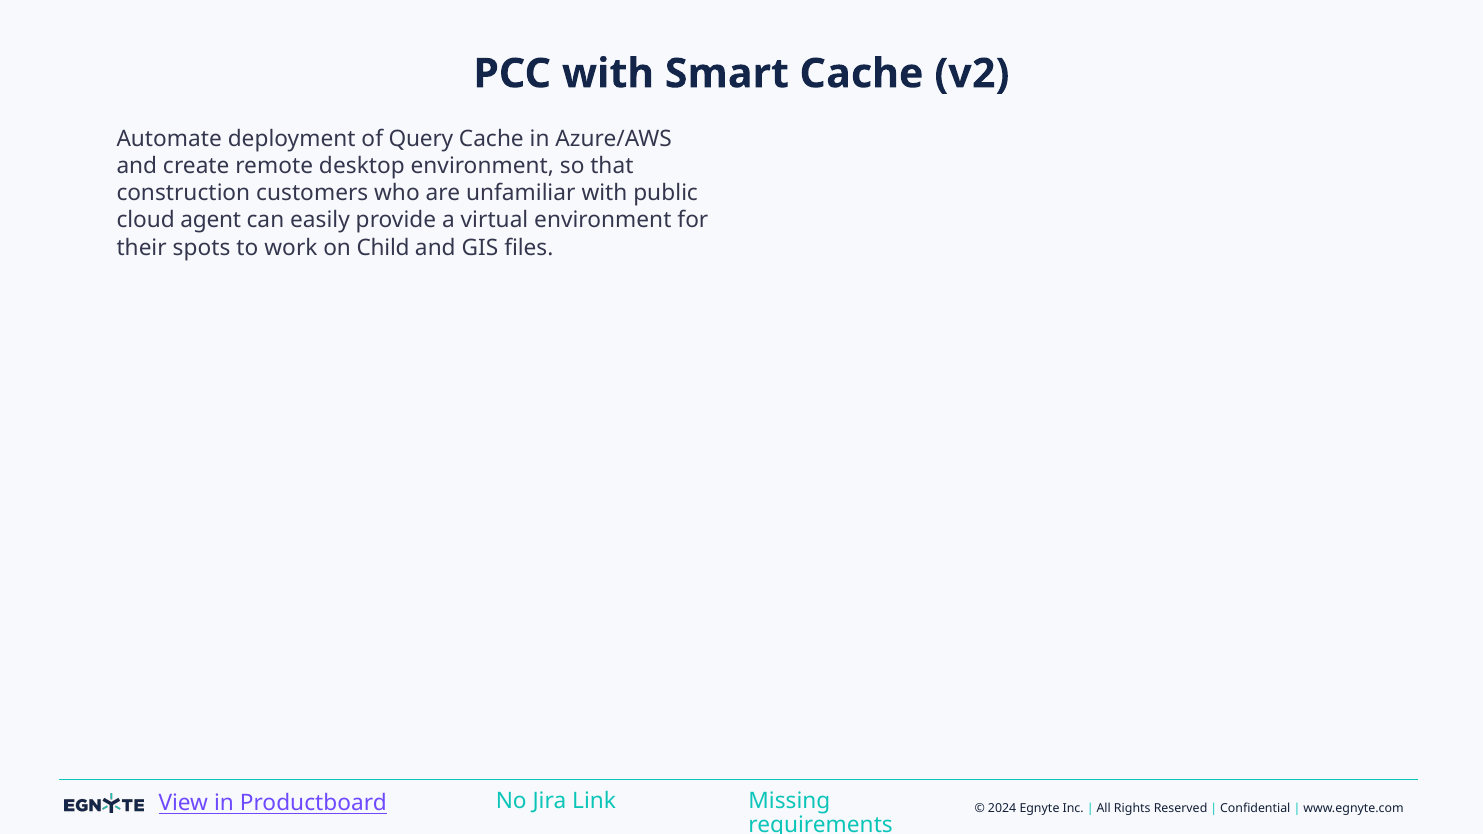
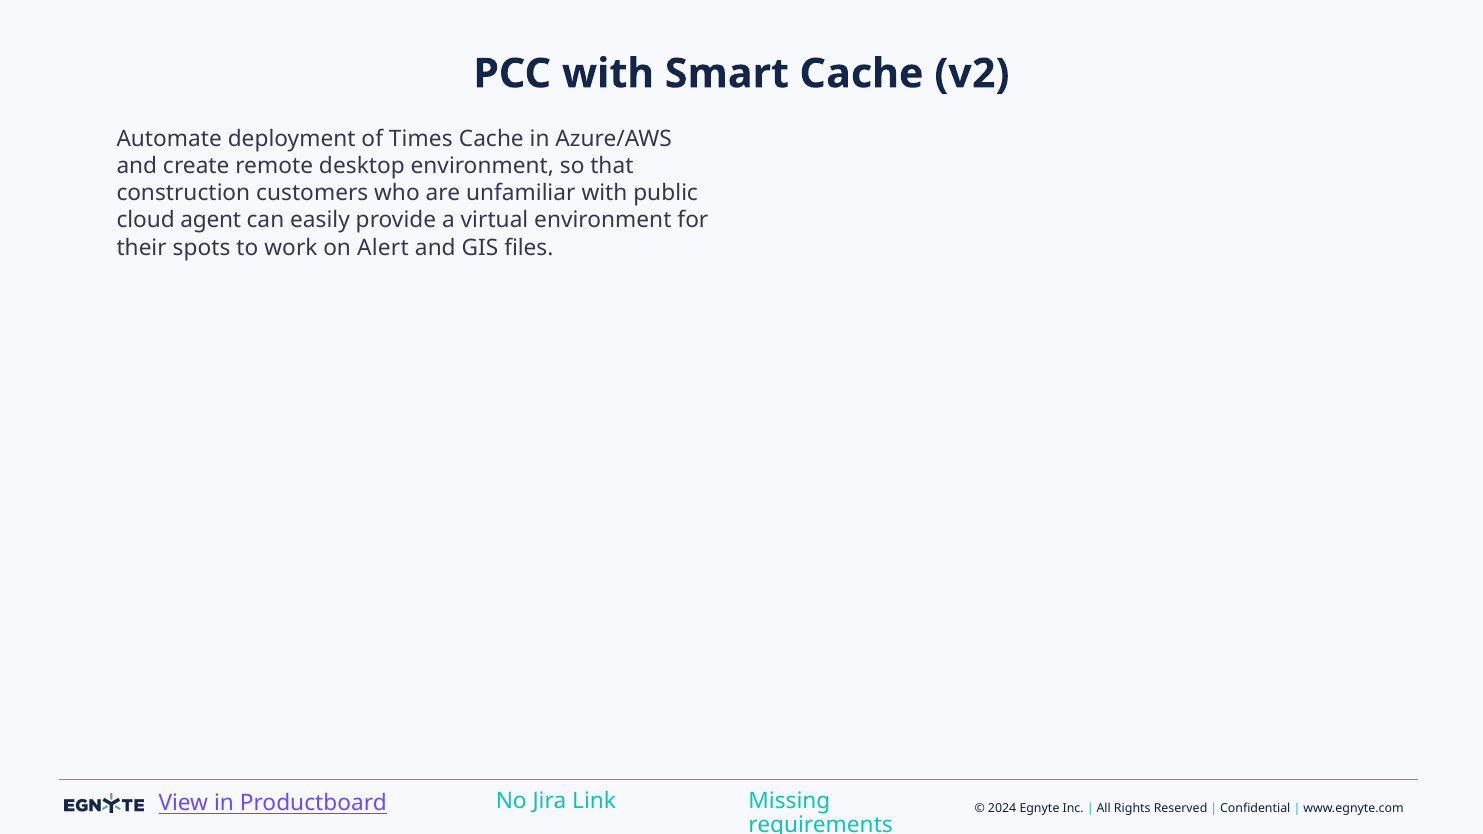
Query: Query -> Times
Child: Child -> Alert
